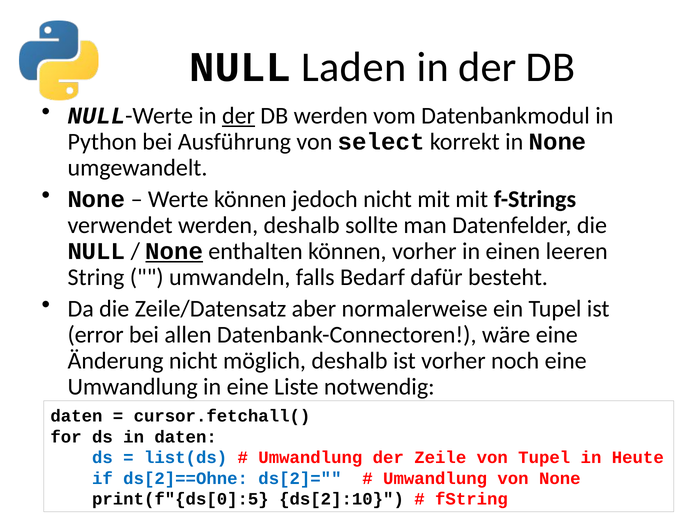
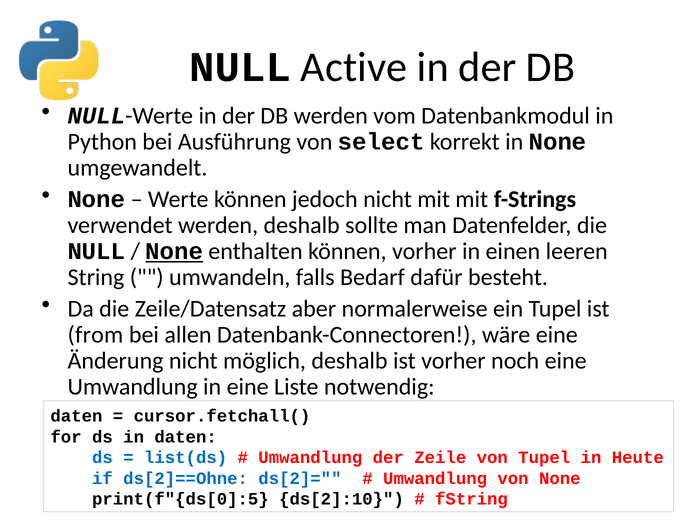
Laden: Laden -> Active
der at (239, 116) underline: present -> none
error: error -> from
